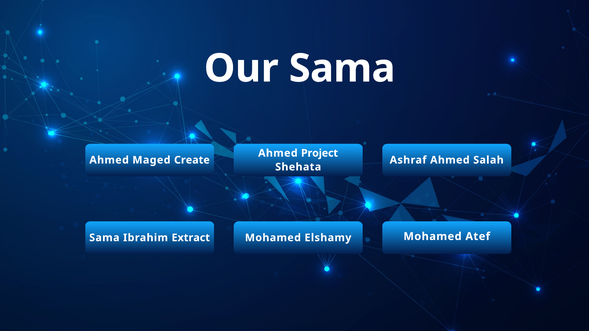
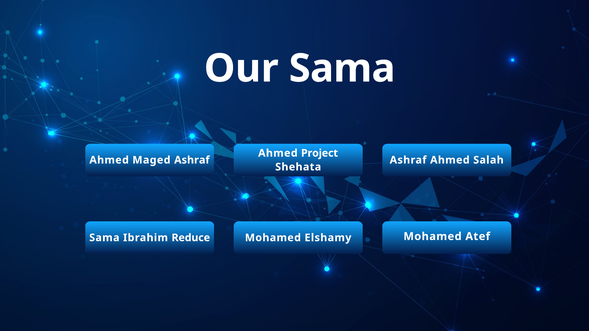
Maged Create: Create -> Ashraf
Extract: Extract -> Reduce
